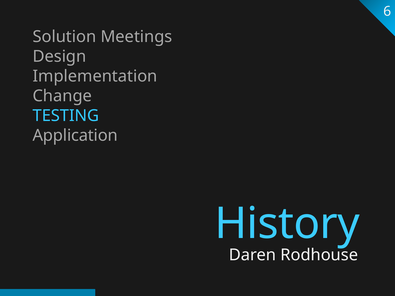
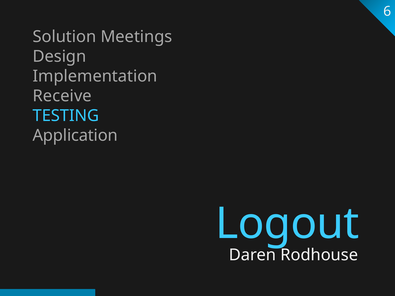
Change: Change -> Receive
History: History -> Logout
